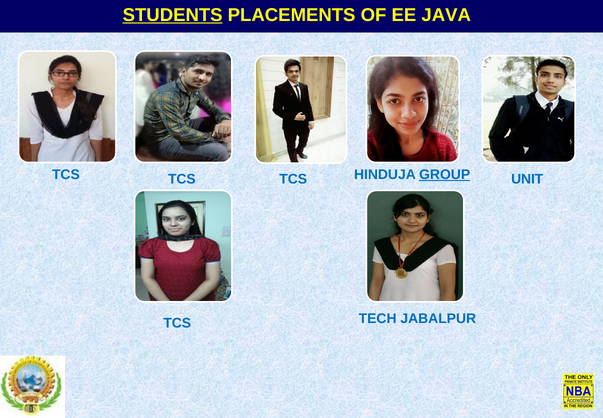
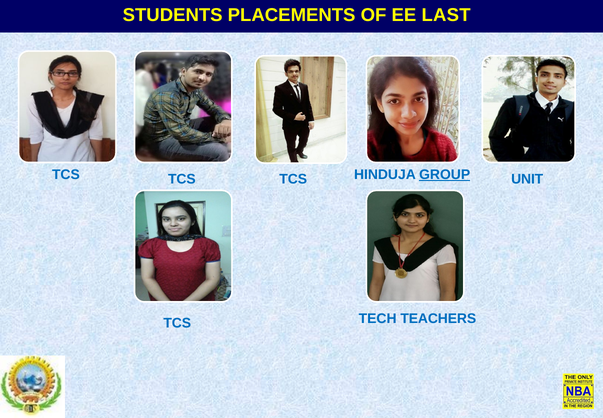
STUDENTS underline: present -> none
JAVA: JAVA -> LAST
JABALPUR: JABALPUR -> TEACHERS
